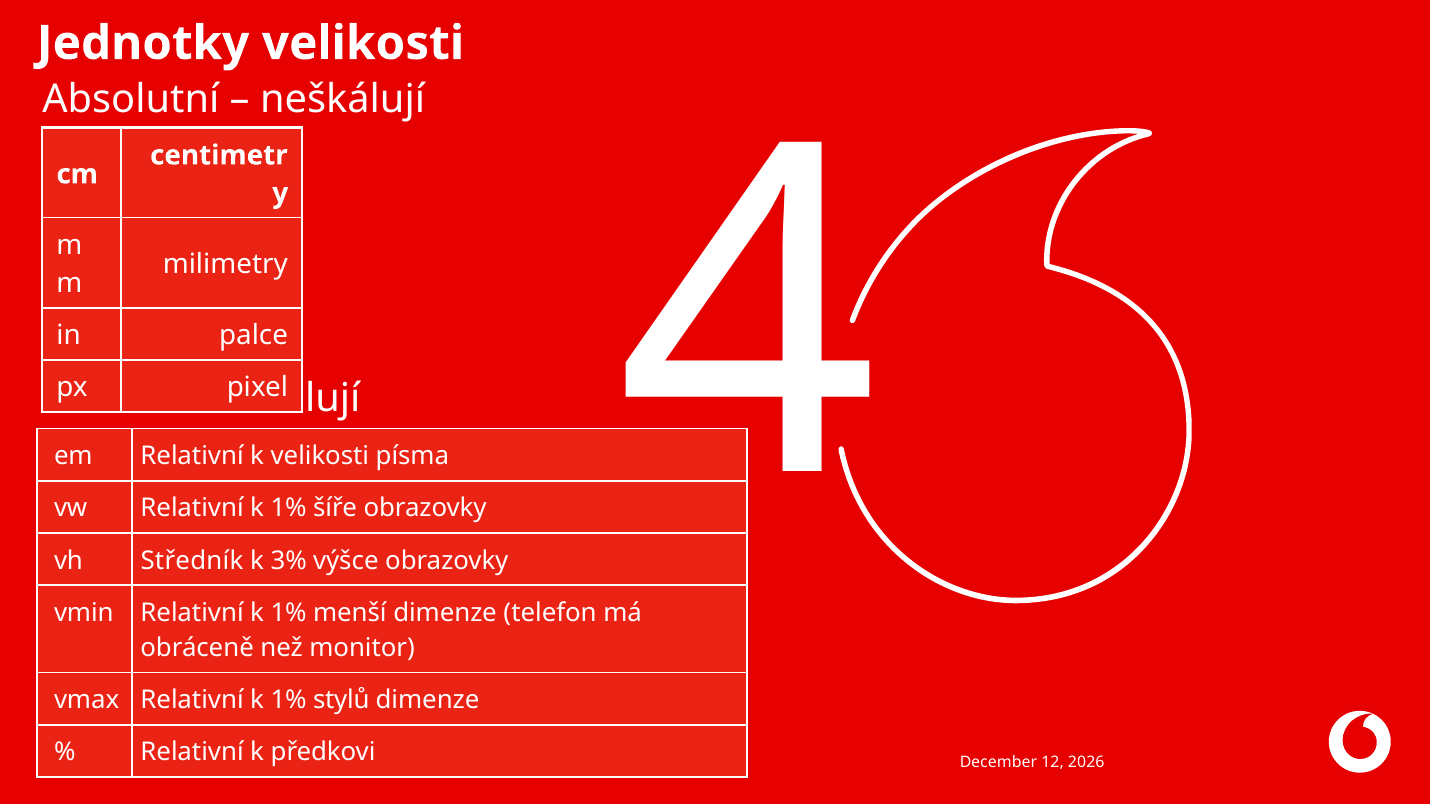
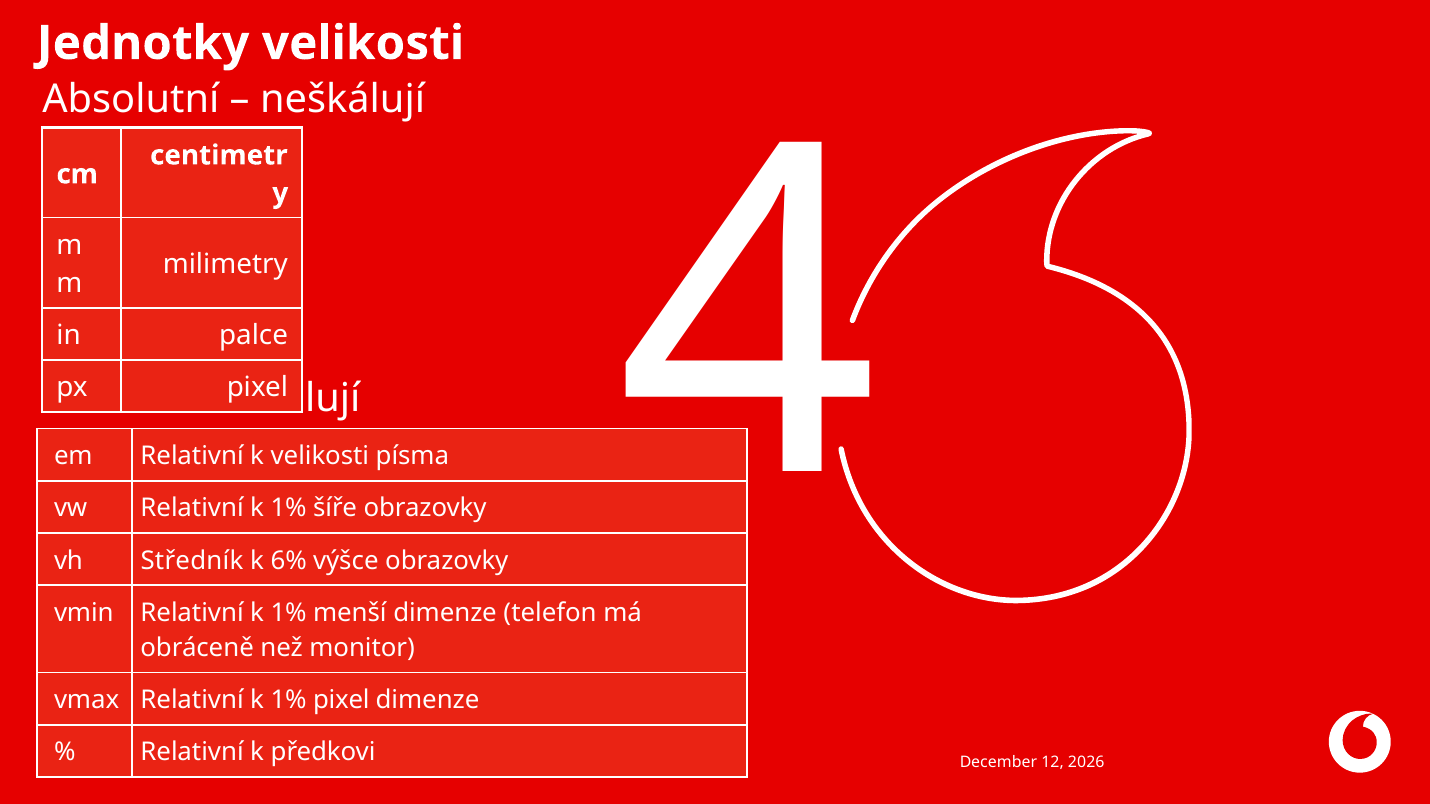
3%: 3% -> 6%
1% stylů: stylů -> pixel
